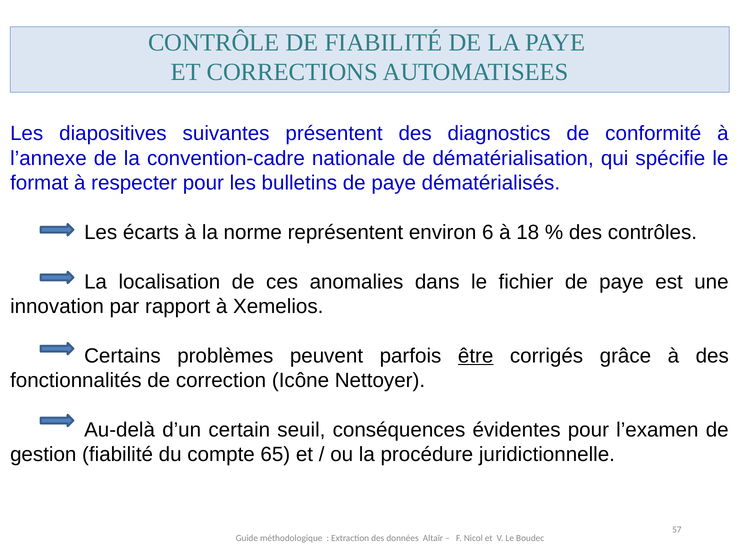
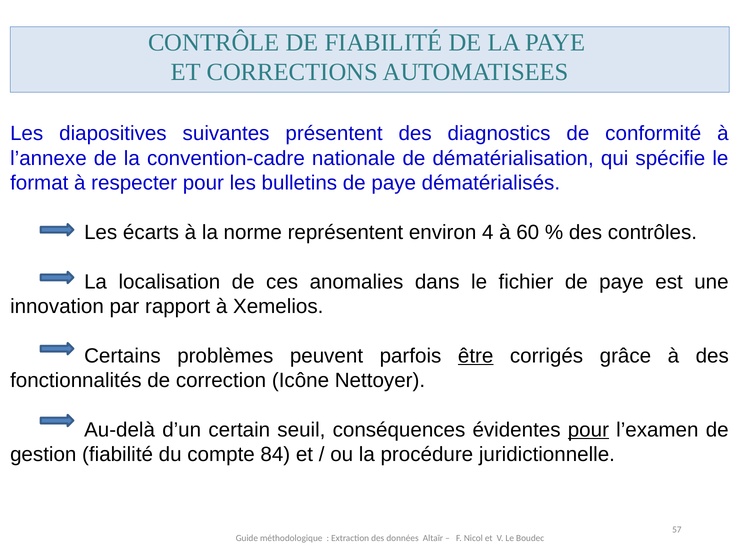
6: 6 -> 4
18: 18 -> 60
pour at (588, 430) underline: none -> present
65: 65 -> 84
